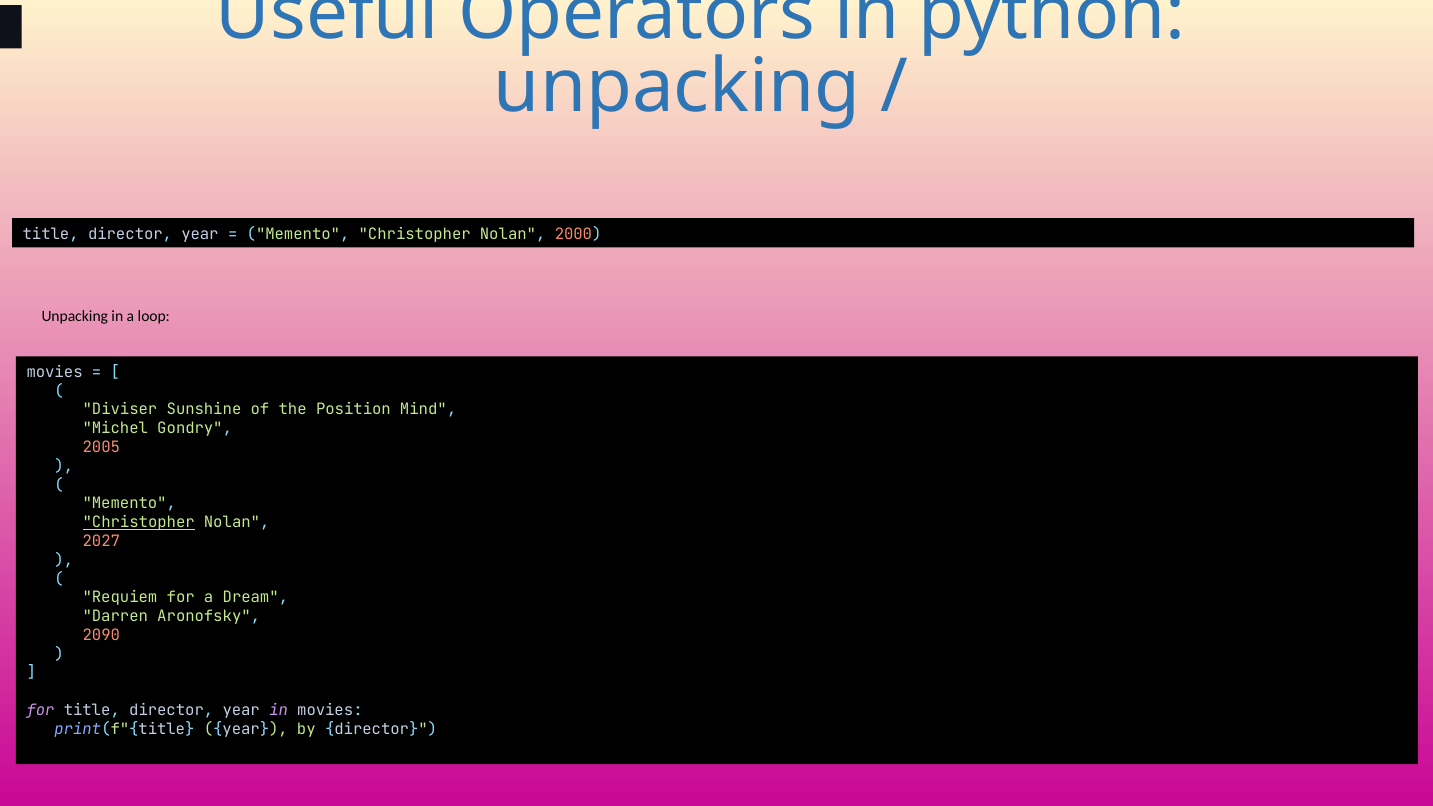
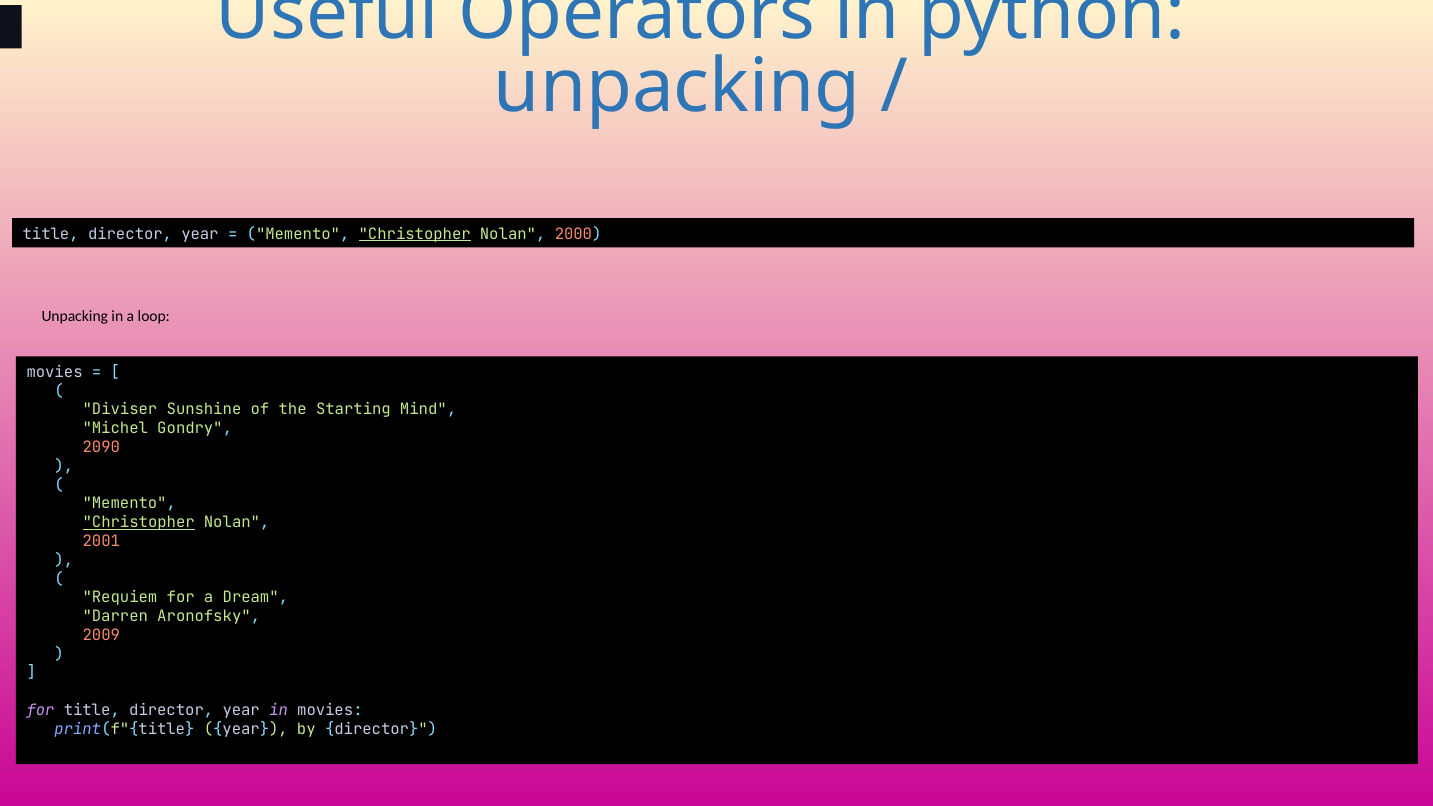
Christopher at (415, 234) underline: none -> present
Position: Position -> Starting
2005: 2005 -> 2090
2027: 2027 -> 2001
2090: 2090 -> 2009
